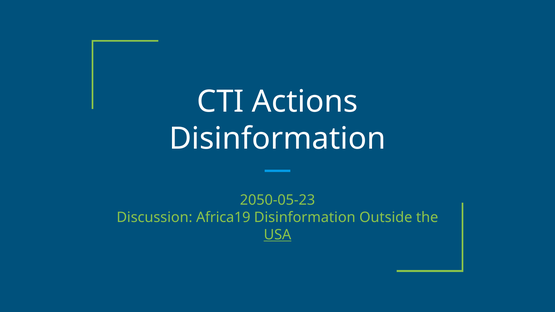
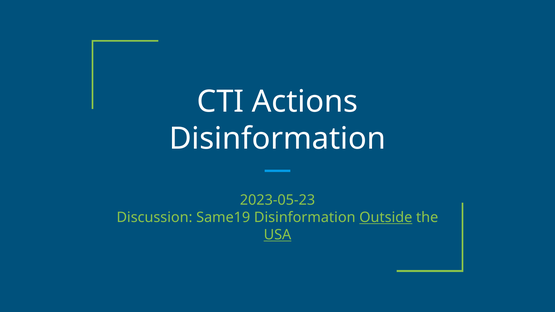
2050-05-23: 2050-05-23 -> 2023-05-23
Africa19: Africa19 -> Same19
Outside underline: none -> present
